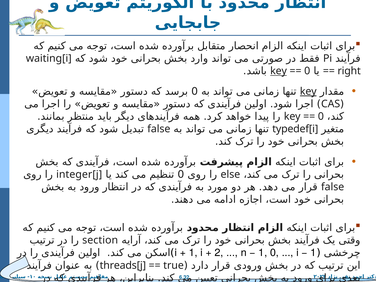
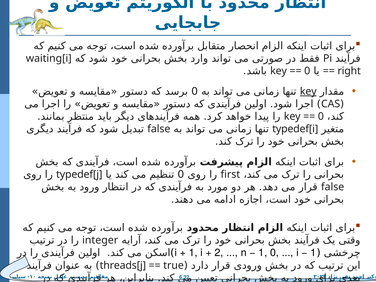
key at (279, 71) underline: present -> none
integer[j: integer[j -> typedef[j
else: else -> first
section: section -> integer
